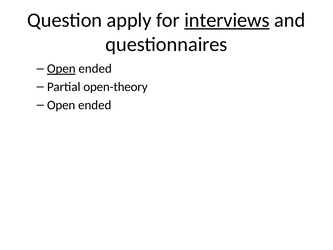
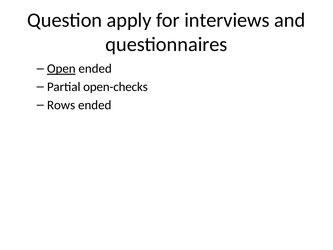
interviews underline: present -> none
open-theory: open-theory -> open-checks
Open at (61, 105): Open -> Rows
